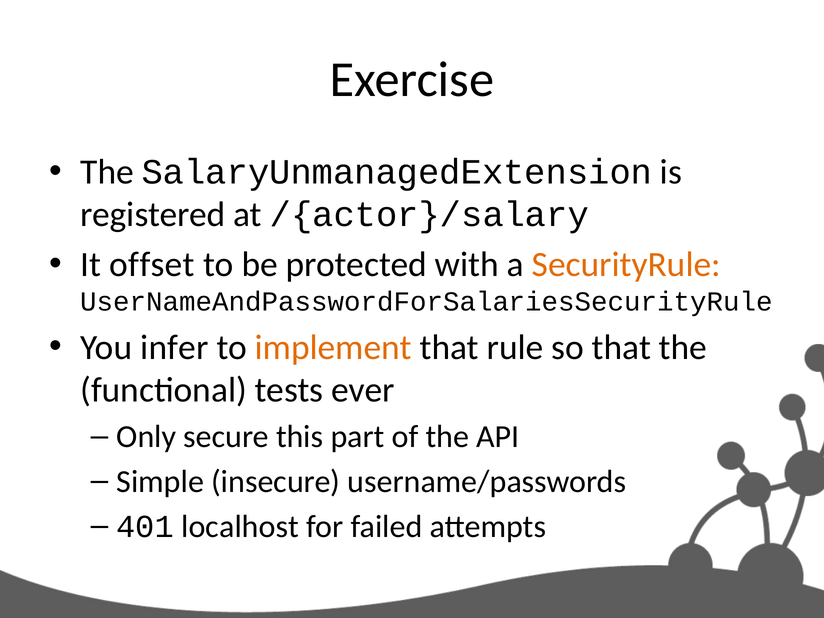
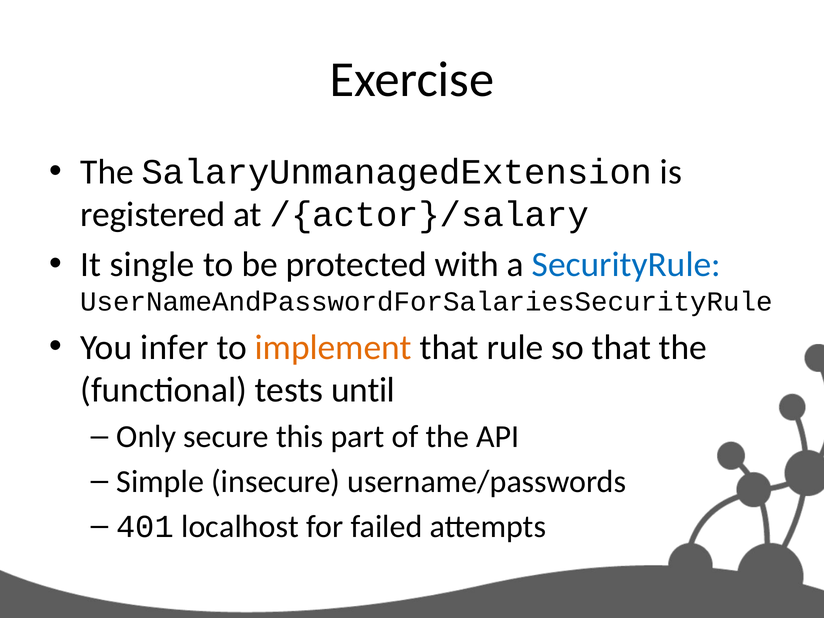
offset: offset -> single
SecurityRule colour: orange -> blue
ever: ever -> until
